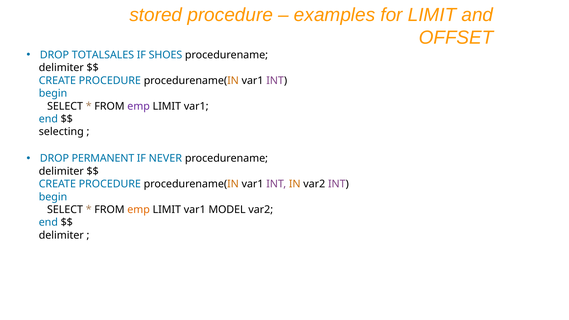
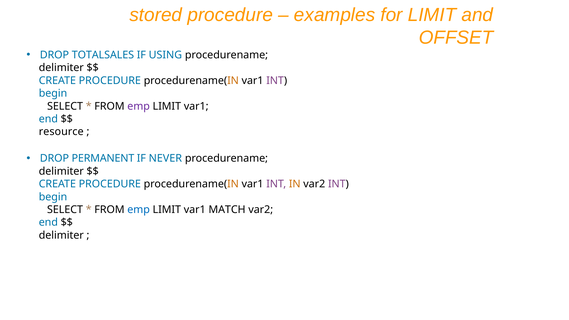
SHOES: SHOES -> USING
selecting: selecting -> resource
emp at (139, 210) colour: orange -> blue
MODEL: MODEL -> MATCH
